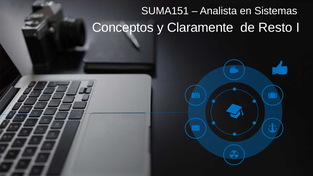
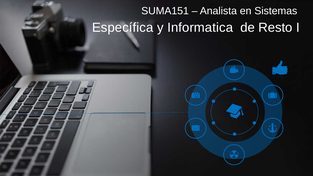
Conceptos: Conceptos -> Específica
Claramente: Claramente -> Informatica
